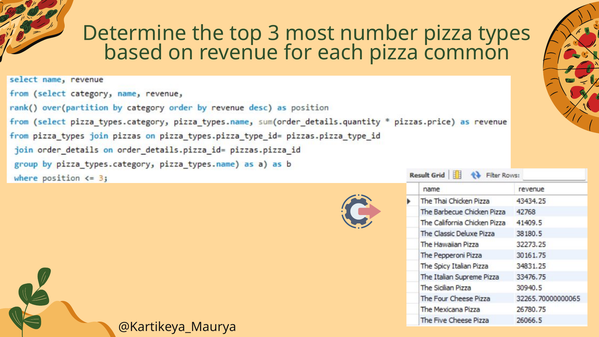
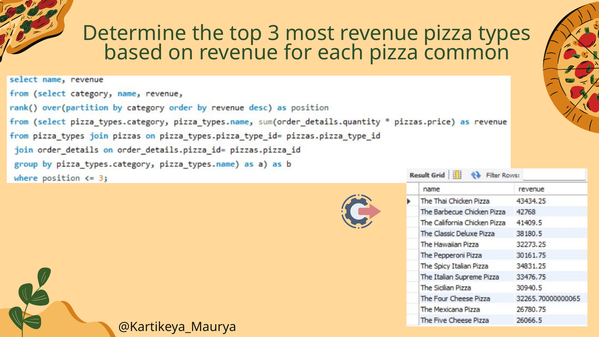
most number: number -> revenue
